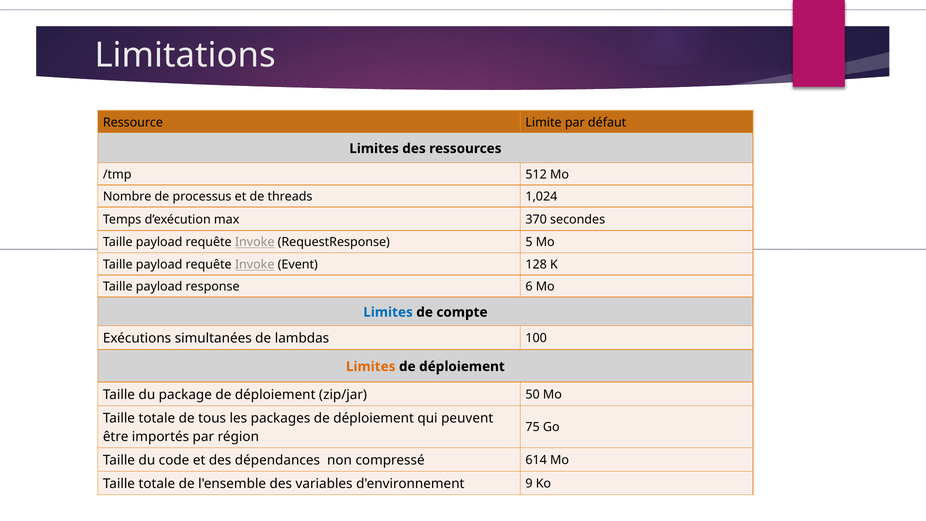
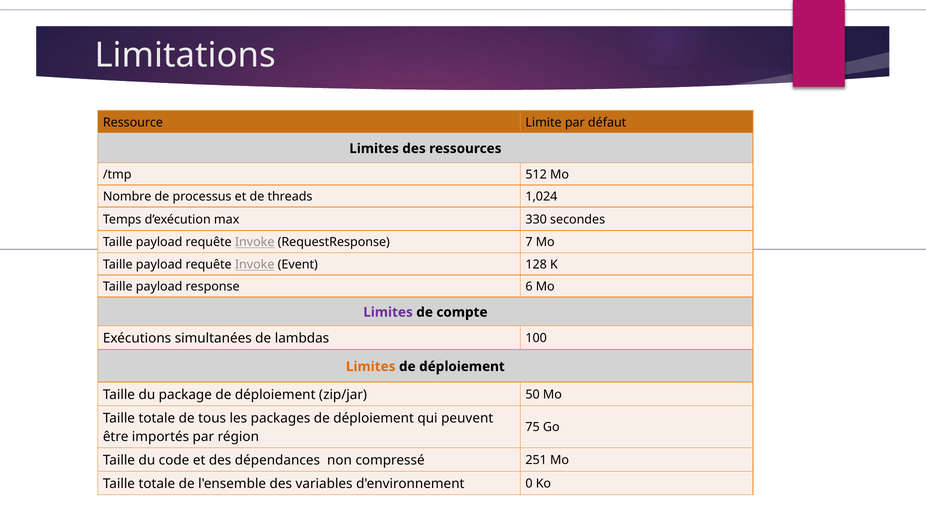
370: 370 -> 330
5: 5 -> 7
Limites at (388, 312) colour: blue -> purple
614: 614 -> 251
9: 9 -> 0
